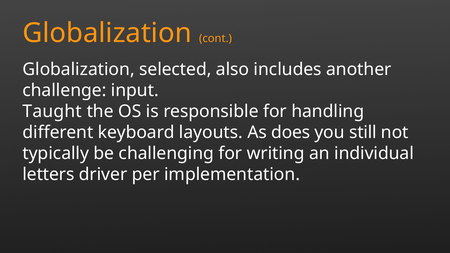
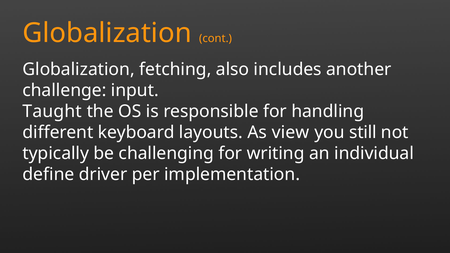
selected: selected -> fetching
does: does -> view
letters: letters -> define
